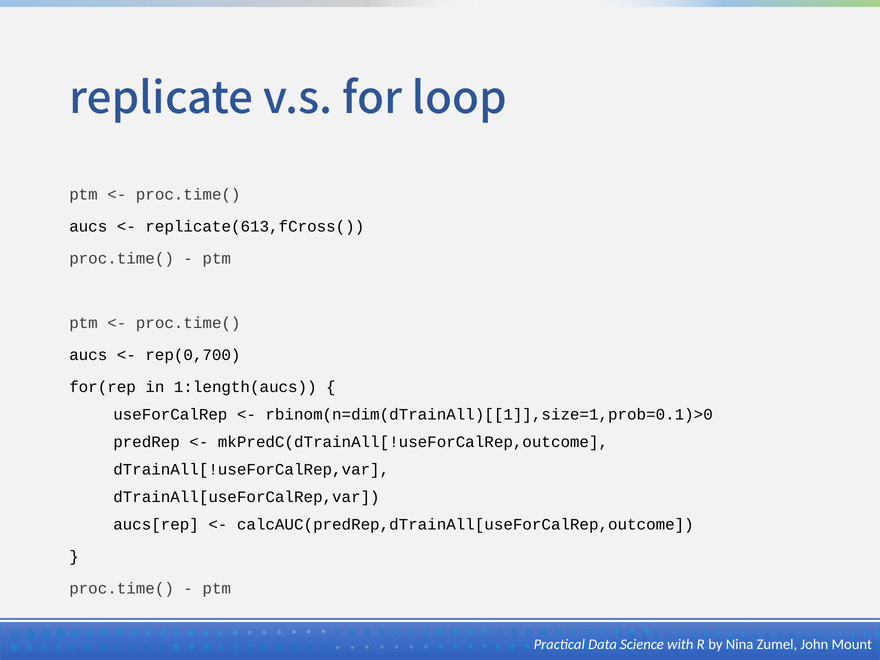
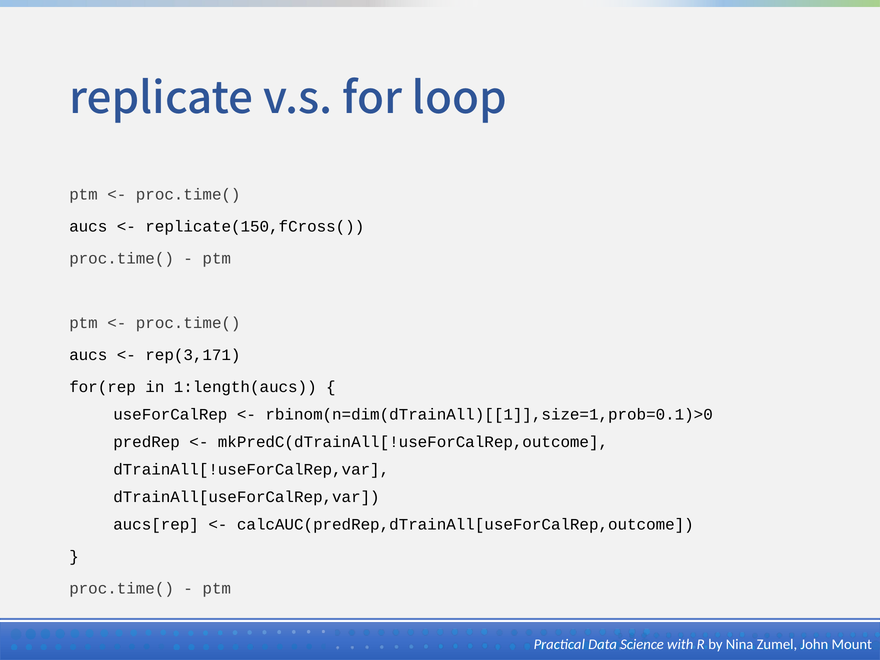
replicate(613,fCross(: replicate(613,fCross( -> replicate(150,fCross(
rep(0,700: rep(0,700 -> rep(3,171
